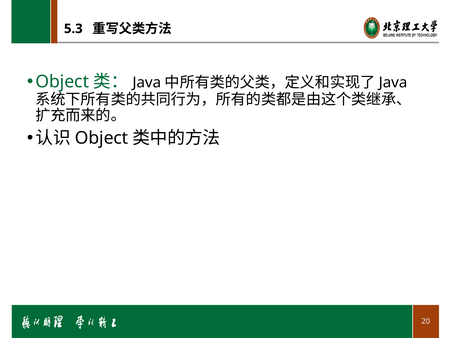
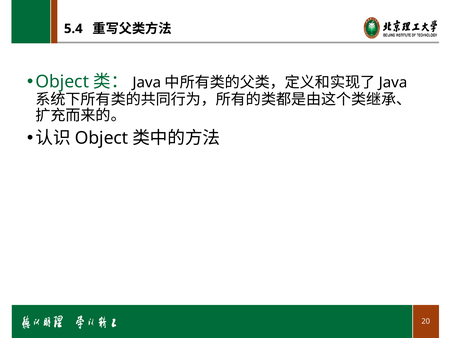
5.3: 5.3 -> 5.4
